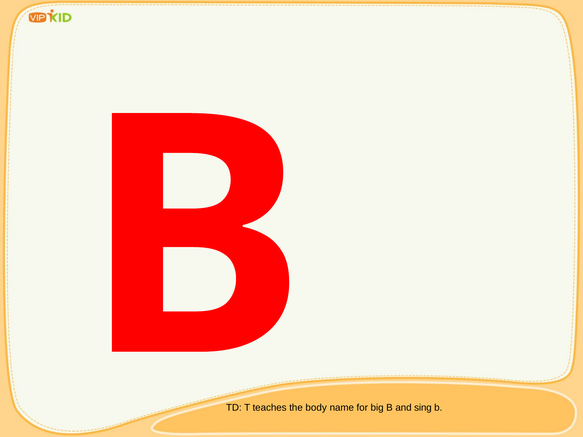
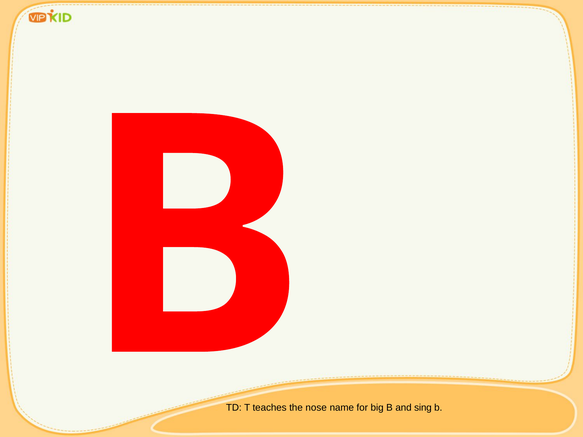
body: body -> nose
